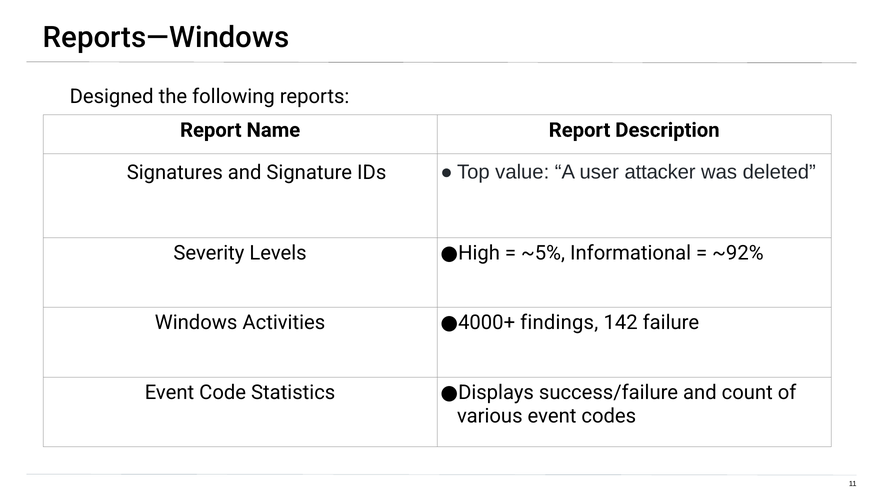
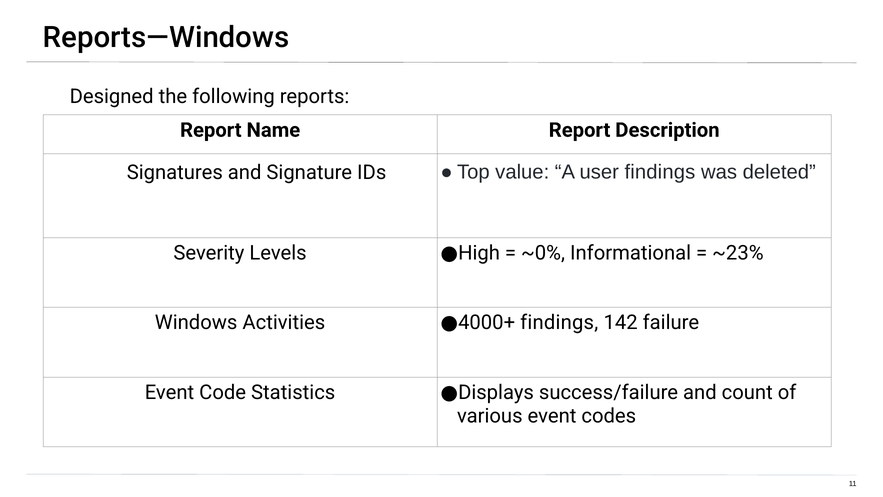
user attacker: attacker -> findings
~5%: ~5% -> ~0%
~92%: ~92% -> ~23%
